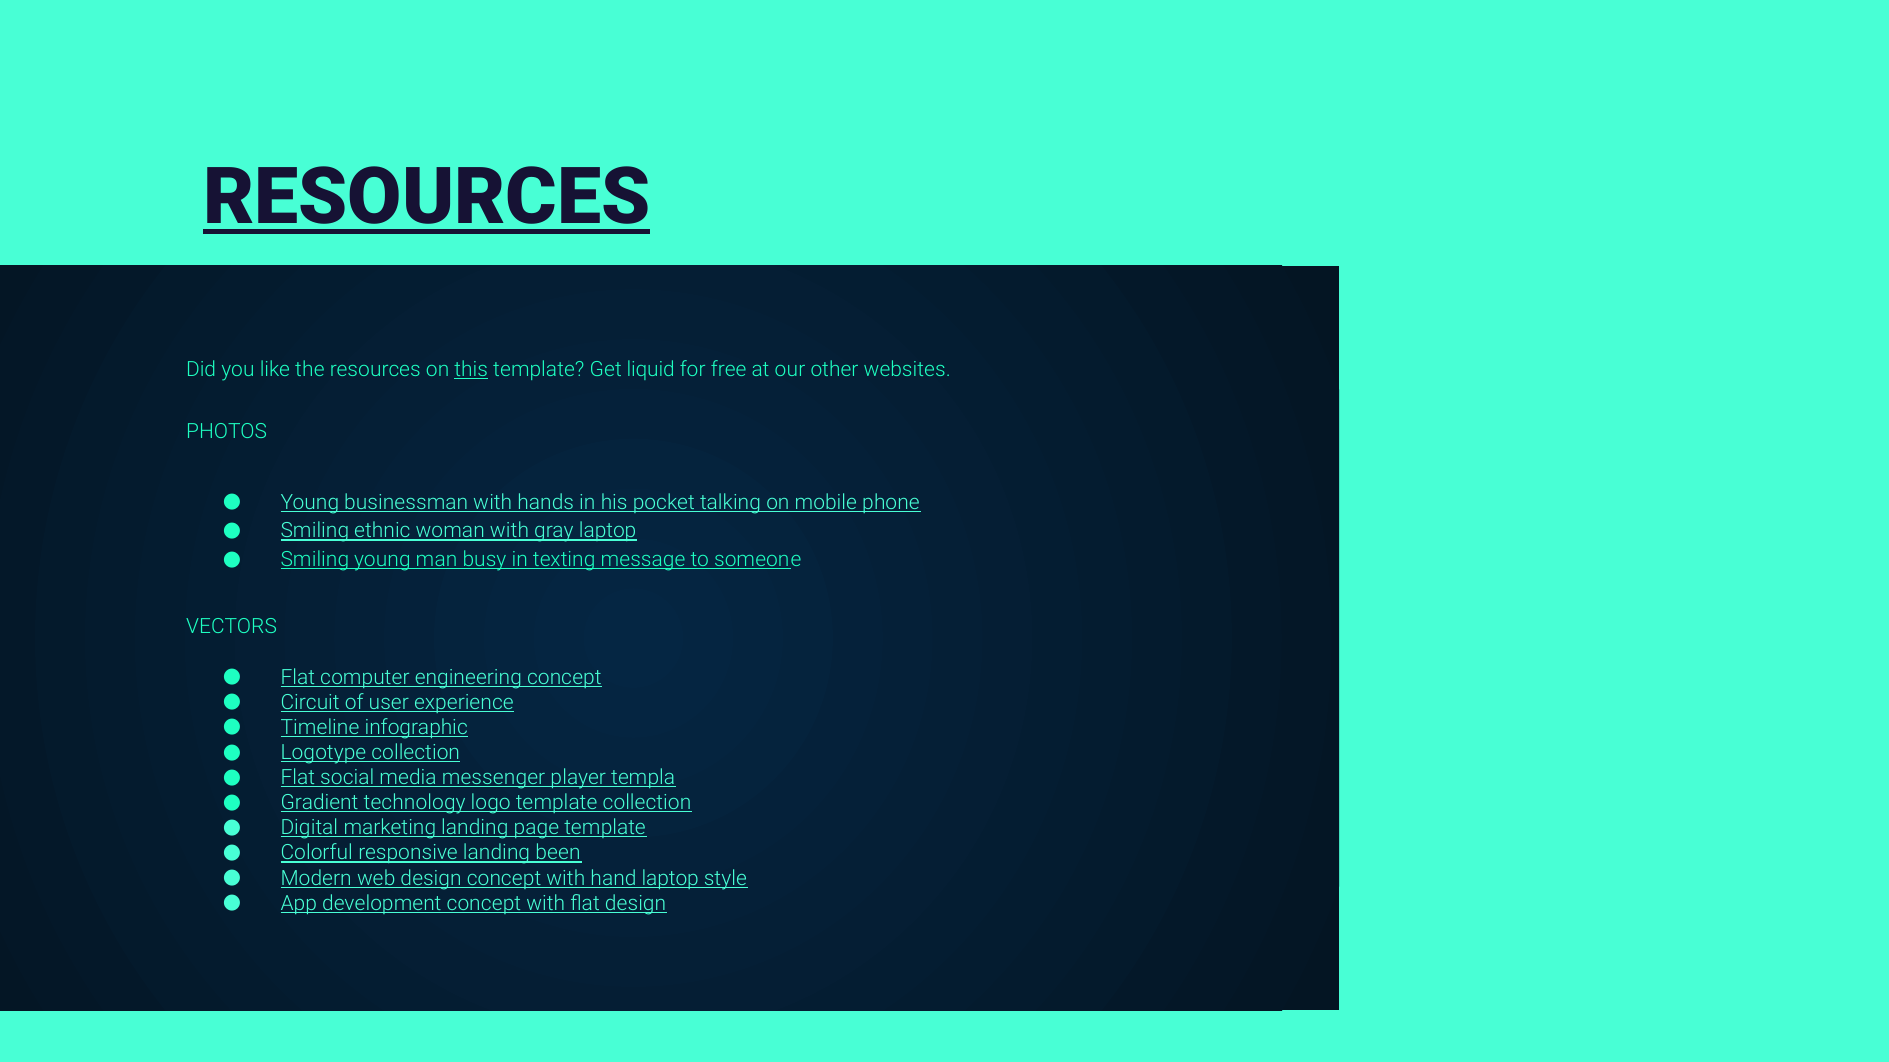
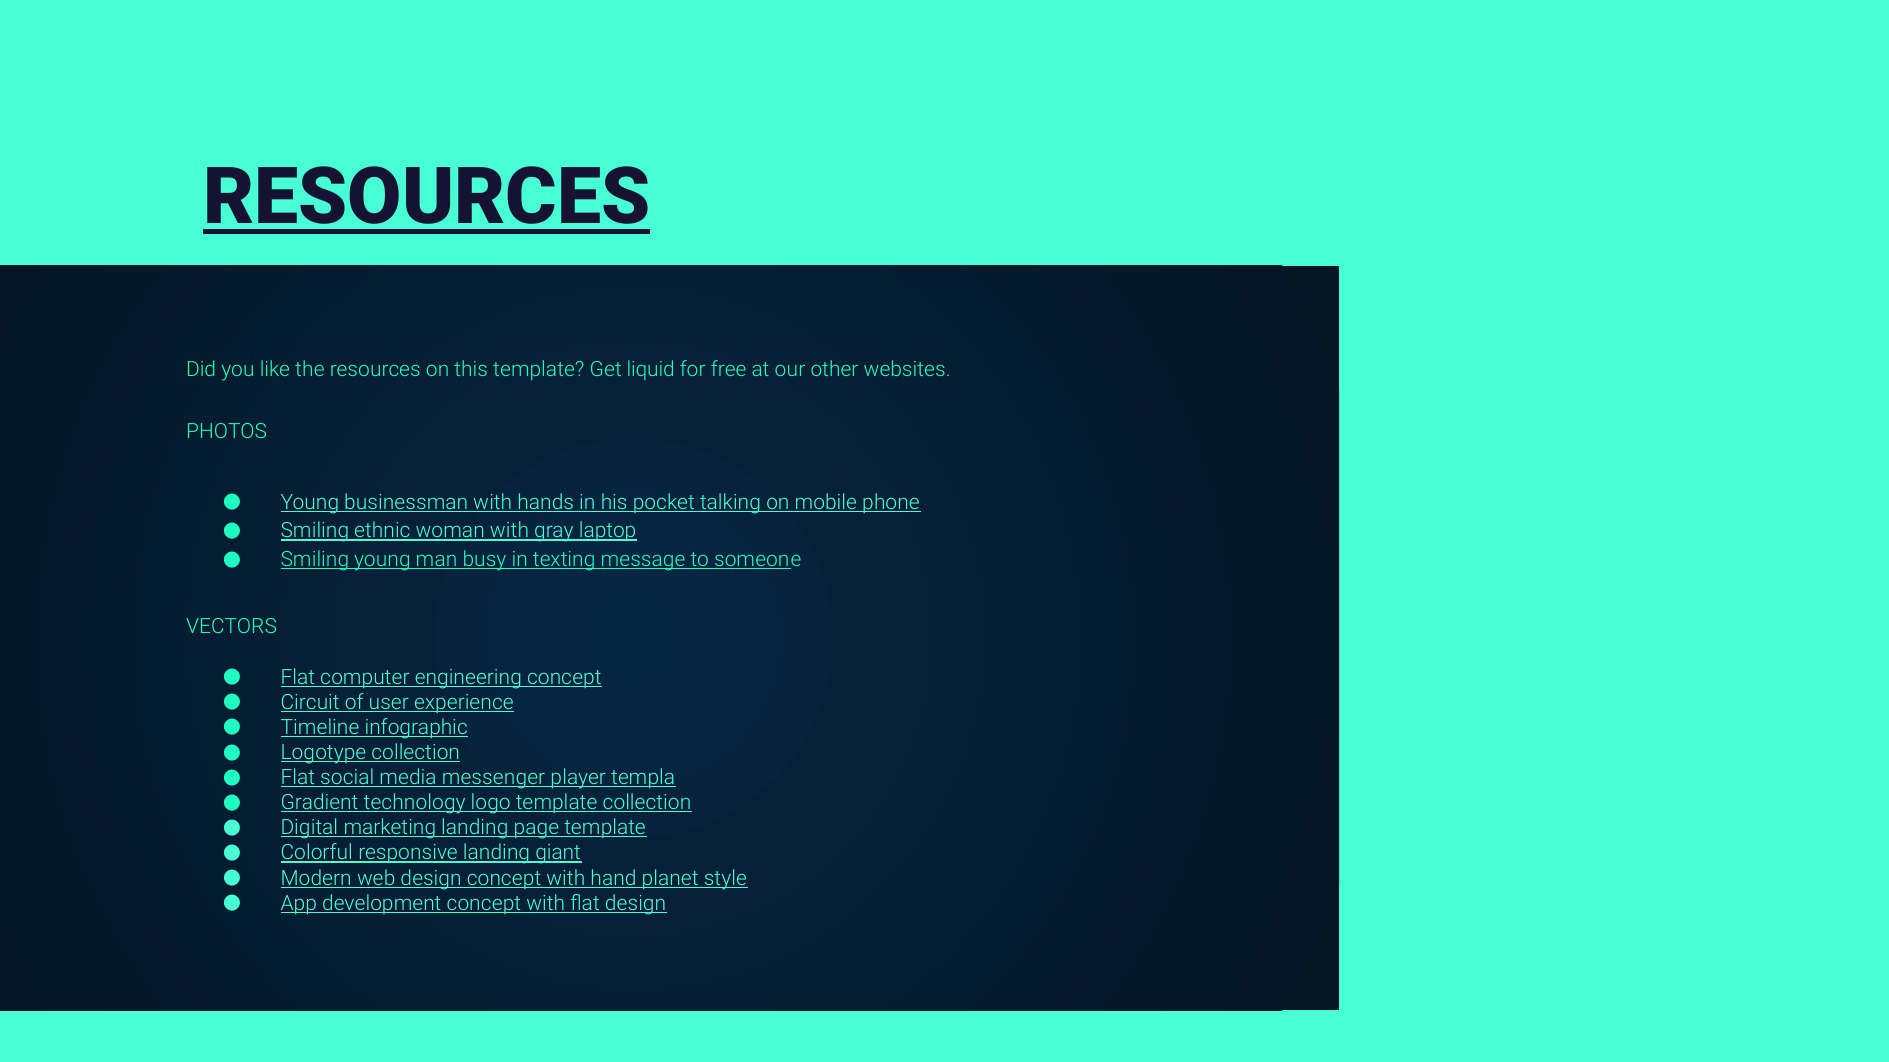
this underline: present -> none
been: been -> giant
hand laptop: laptop -> planet
